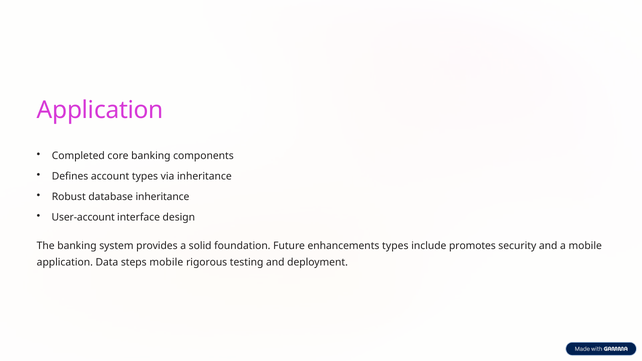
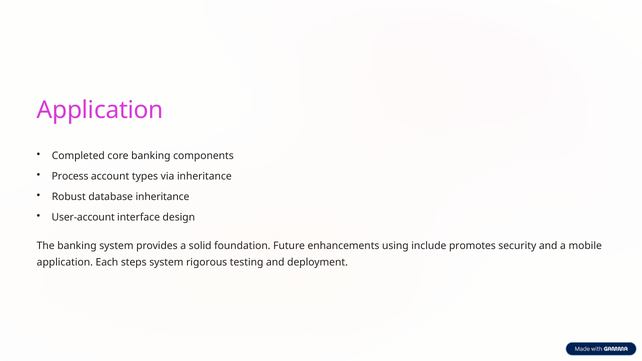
Defines: Defines -> Process
enhancements types: types -> using
Data: Data -> Each
steps mobile: mobile -> system
